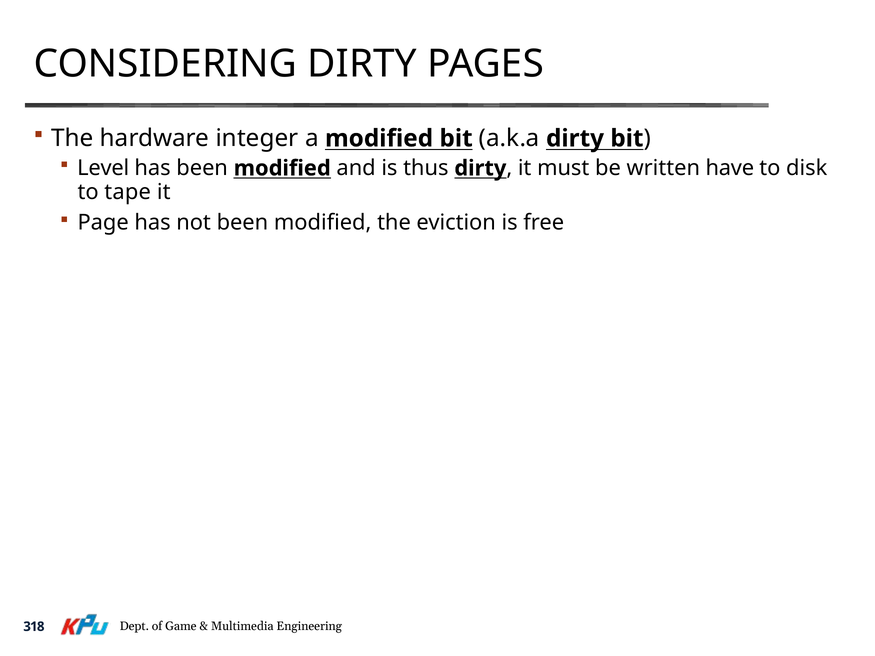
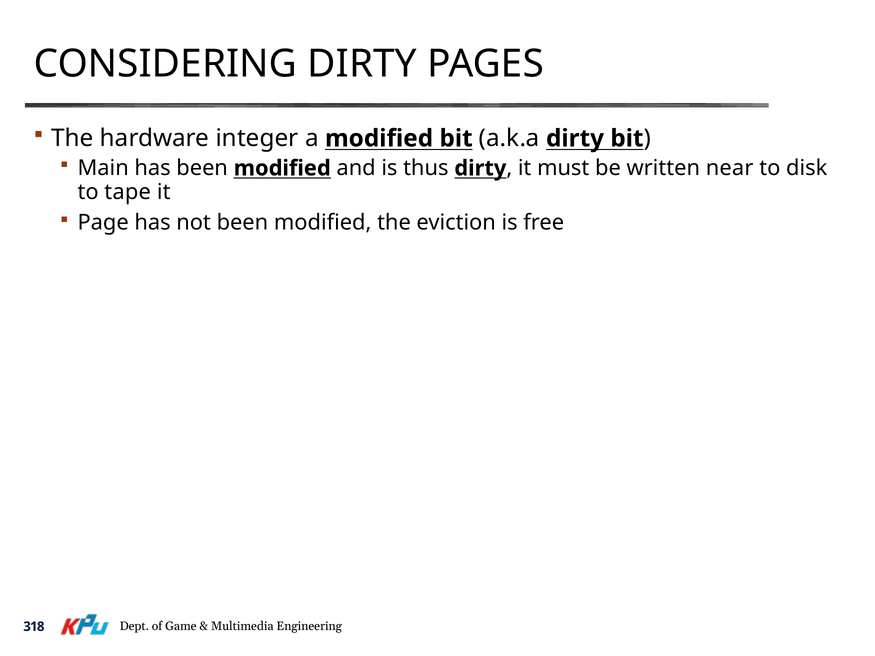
Level: Level -> Main
have: have -> near
